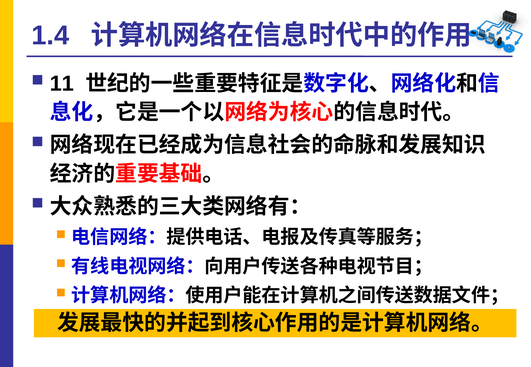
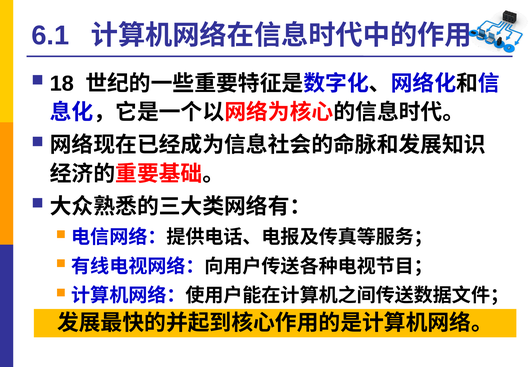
1.4: 1.4 -> 6.1
11: 11 -> 18
